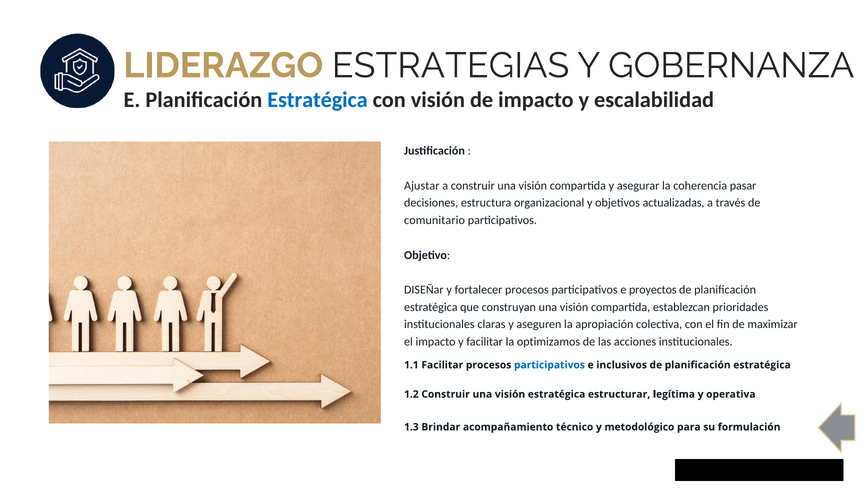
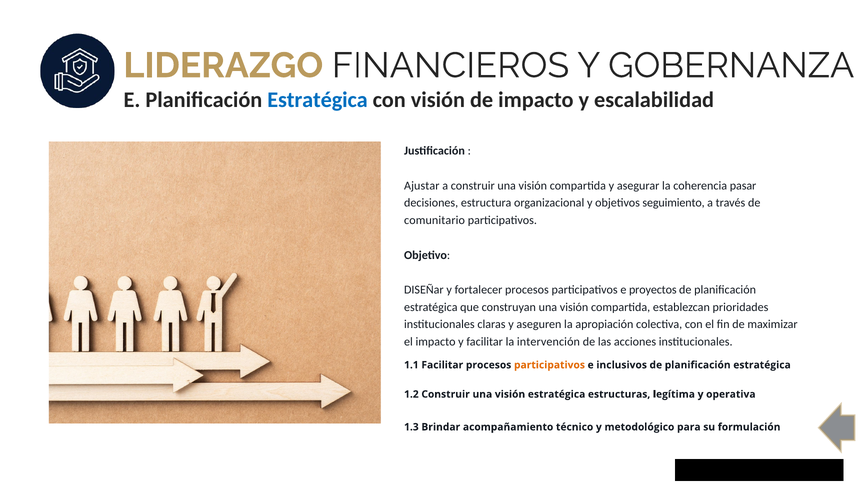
ESTRATEGIAS: ESTRATEGIAS -> FINANCIEROS
actualizadas: actualizadas -> seguimiento
optimizamos: optimizamos -> intervención
participativos at (549, 365) colour: blue -> orange
estructurar: estructurar -> estructuras
